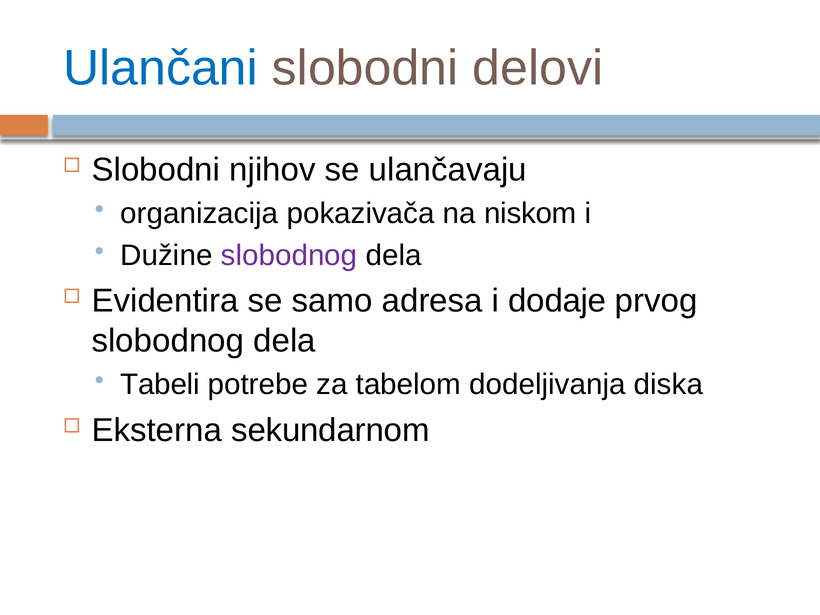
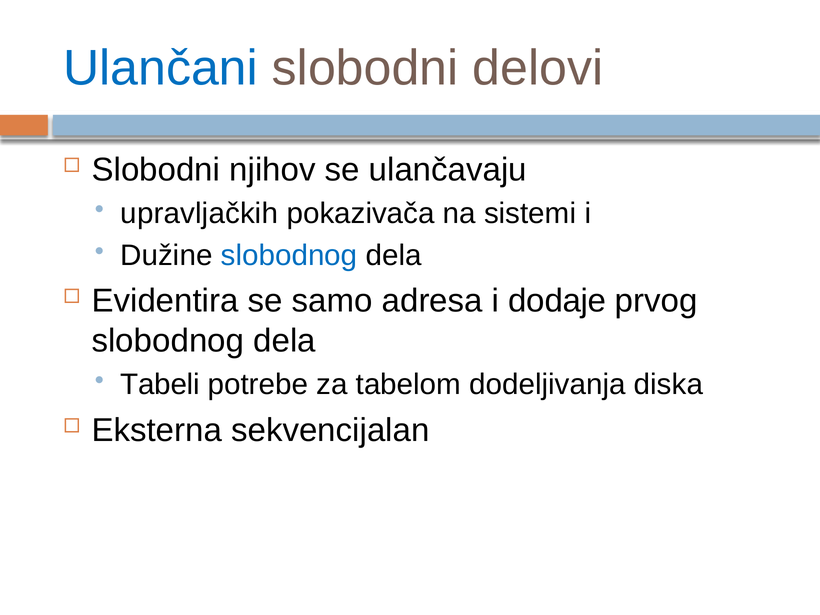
organizacija: organizacija -> upravljačkih
niskom: niskom -> sistemi
slobodnog at (289, 255) colour: purple -> blue
sekundarnom: sekundarnom -> sekvencijalan
